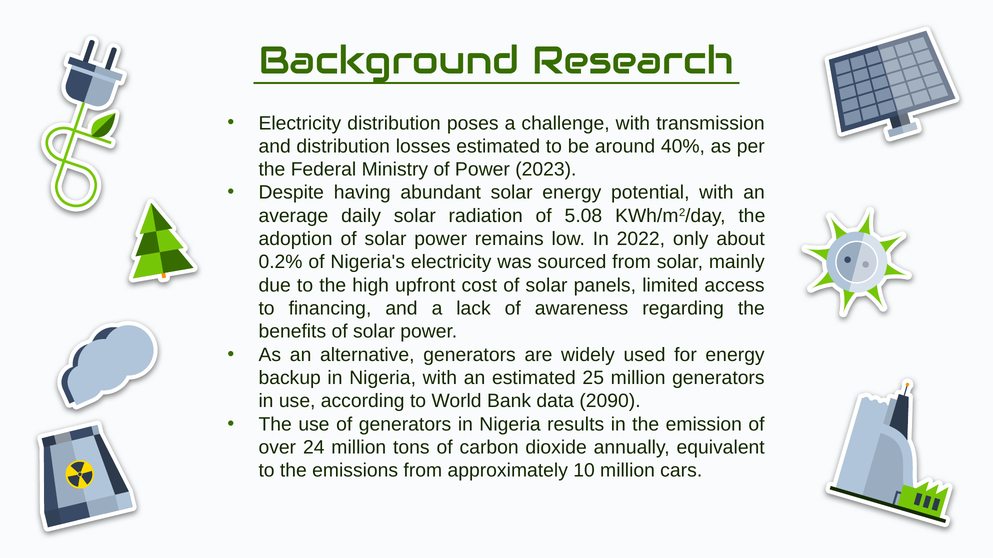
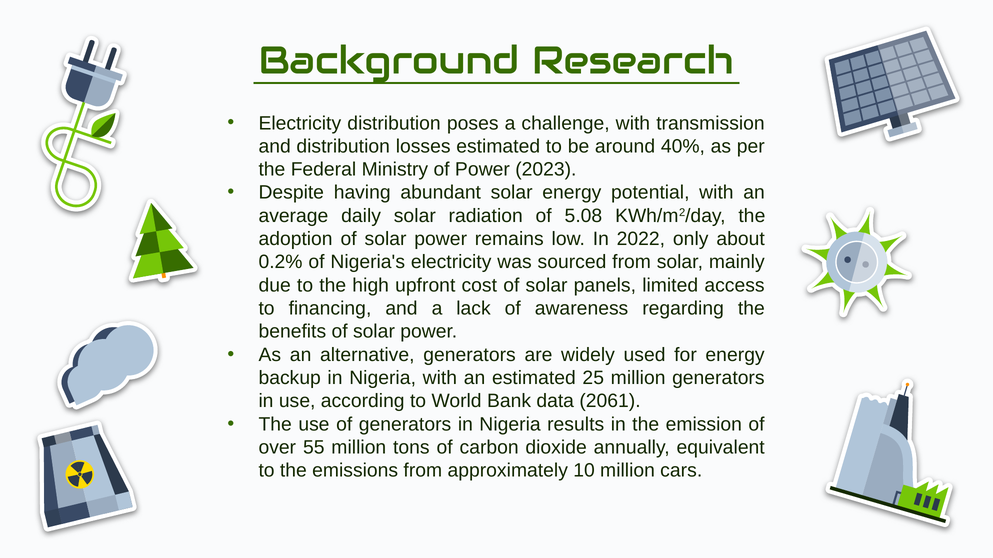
2090: 2090 -> 2061
24: 24 -> 55
